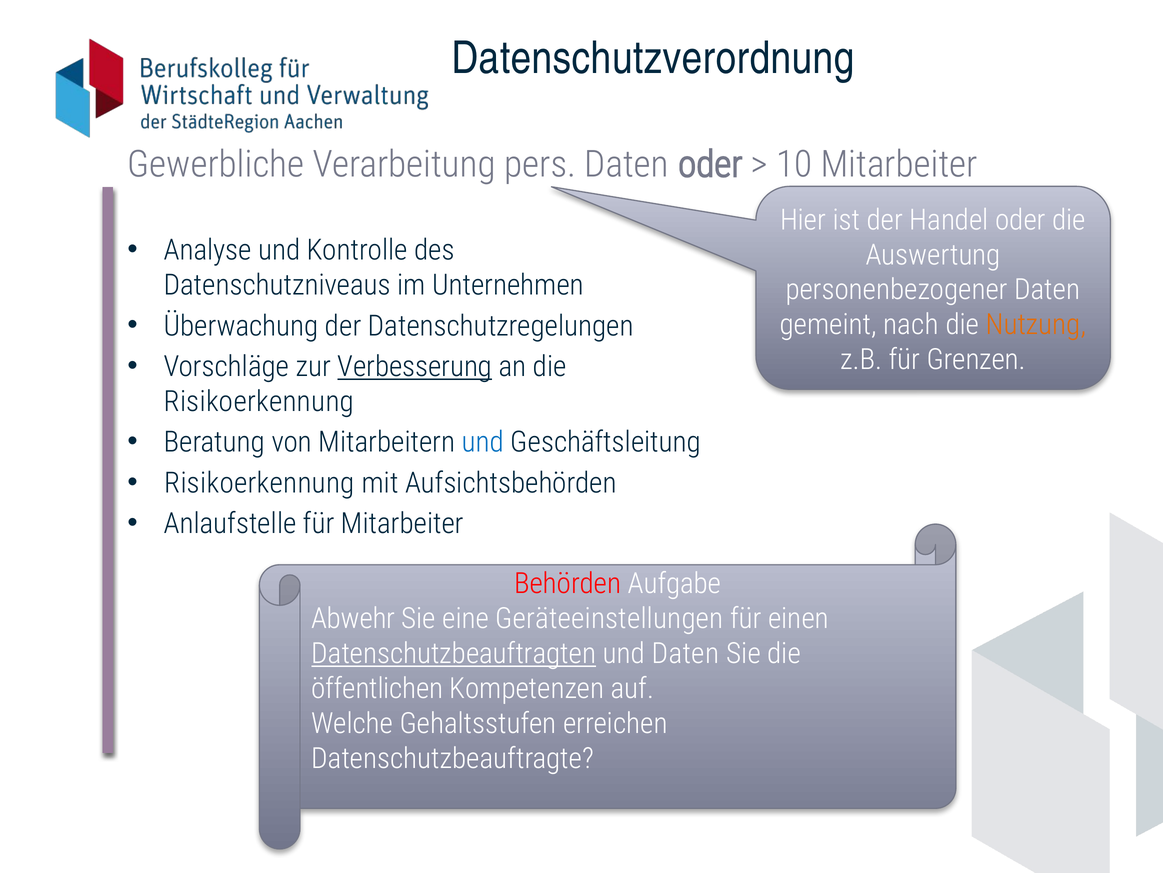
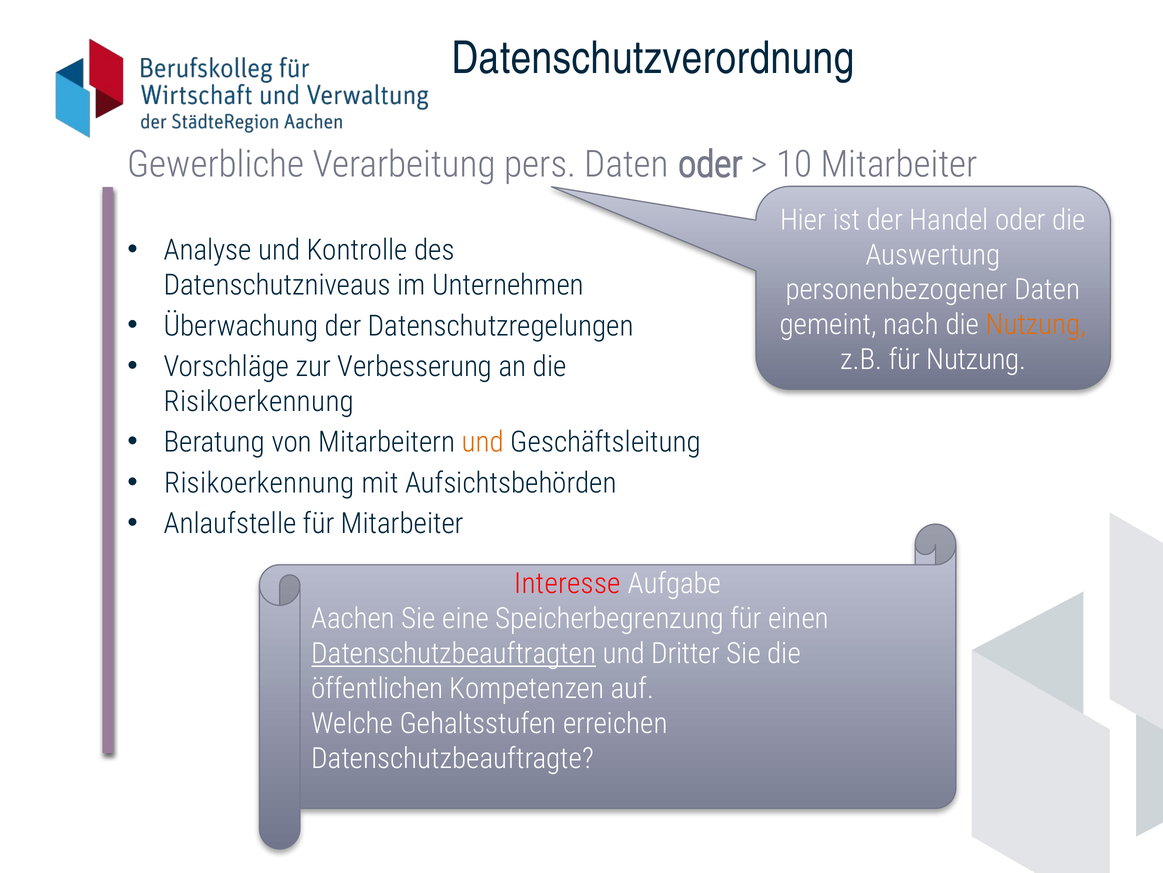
für Grenzen: Grenzen -> Nutzung
Verbesserung underline: present -> none
und at (483, 442) colour: blue -> orange
Behörden: Behörden -> Interesse
Abwehr: Abwehr -> Aachen
Geräteeinstellungen: Geräteeinstellungen -> Speicherbegrenzung
und Daten: Daten -> Dritter
